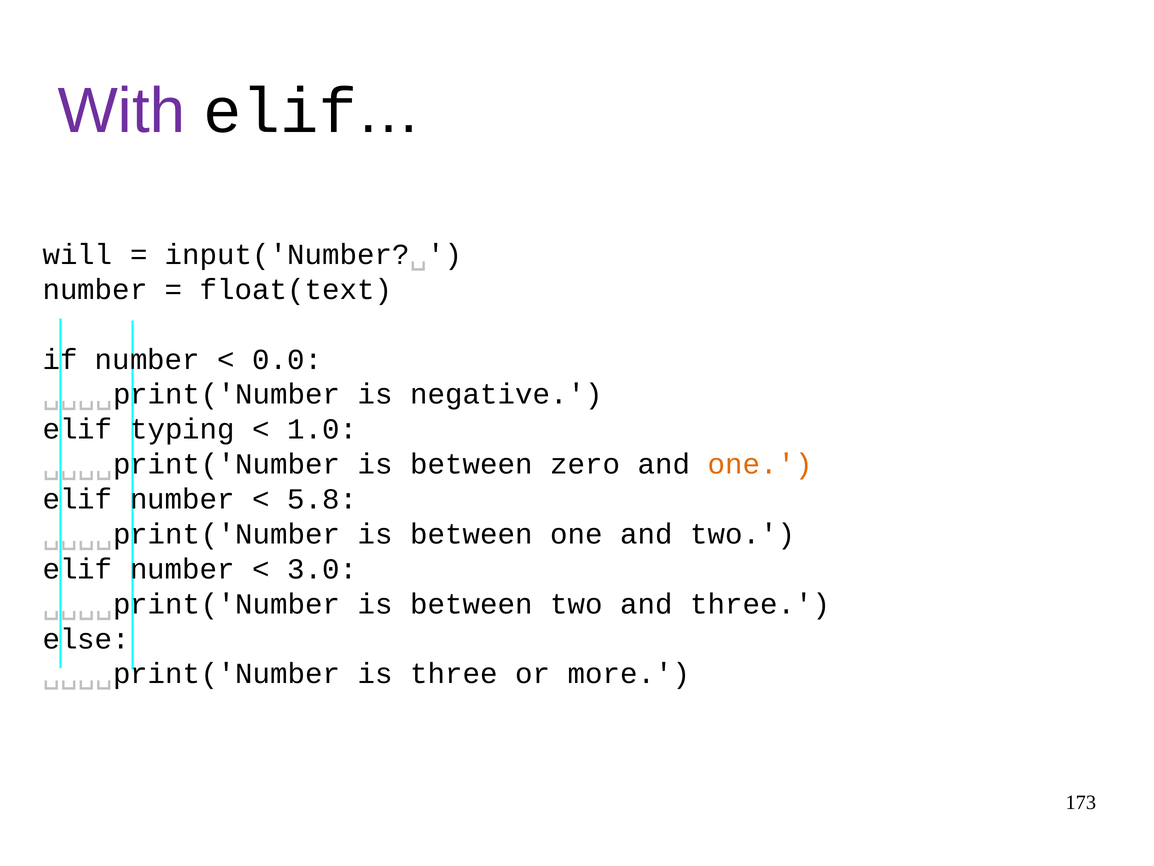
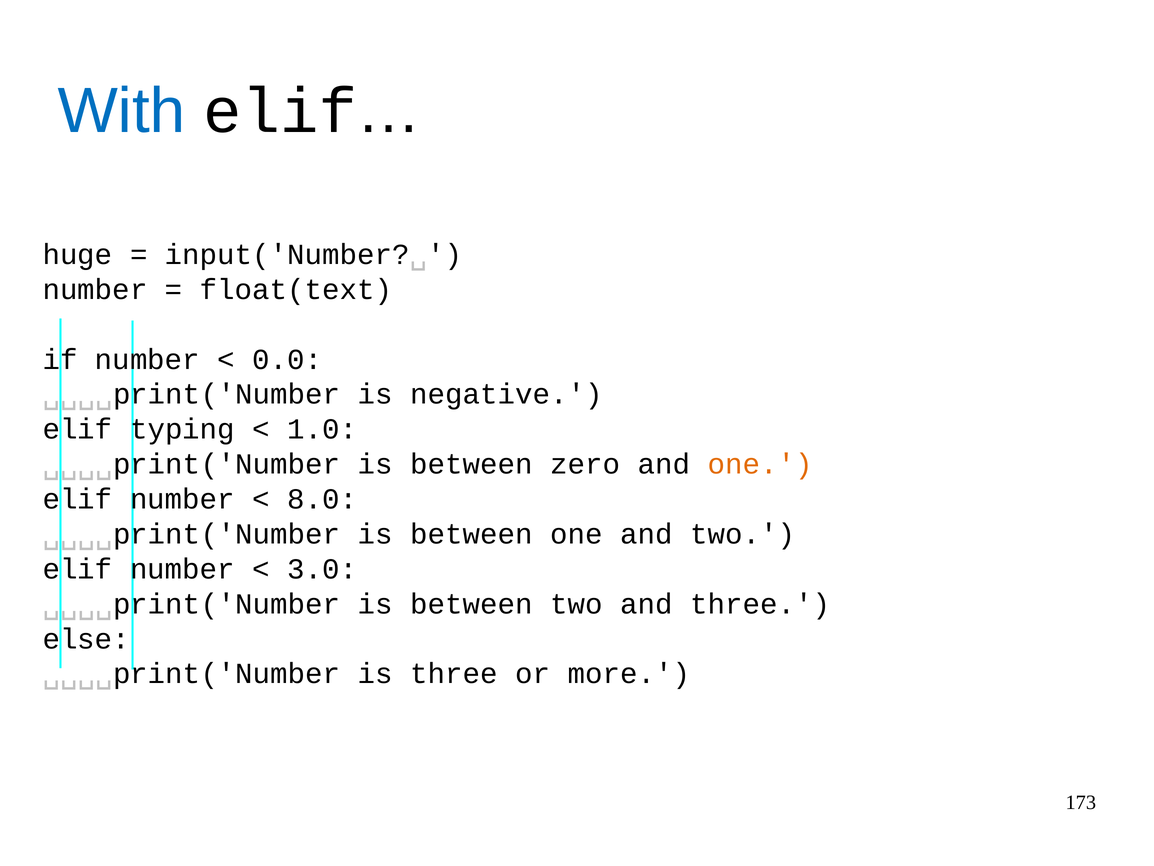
With colour: purple -> blue
will: will -> huge
5.8: 5.8 -> 8.0
